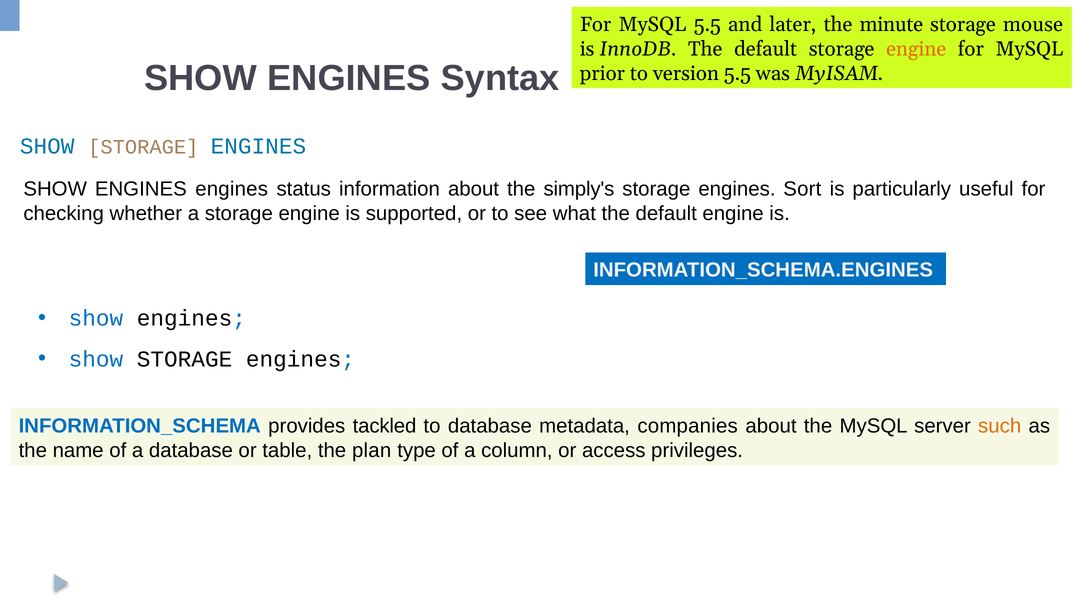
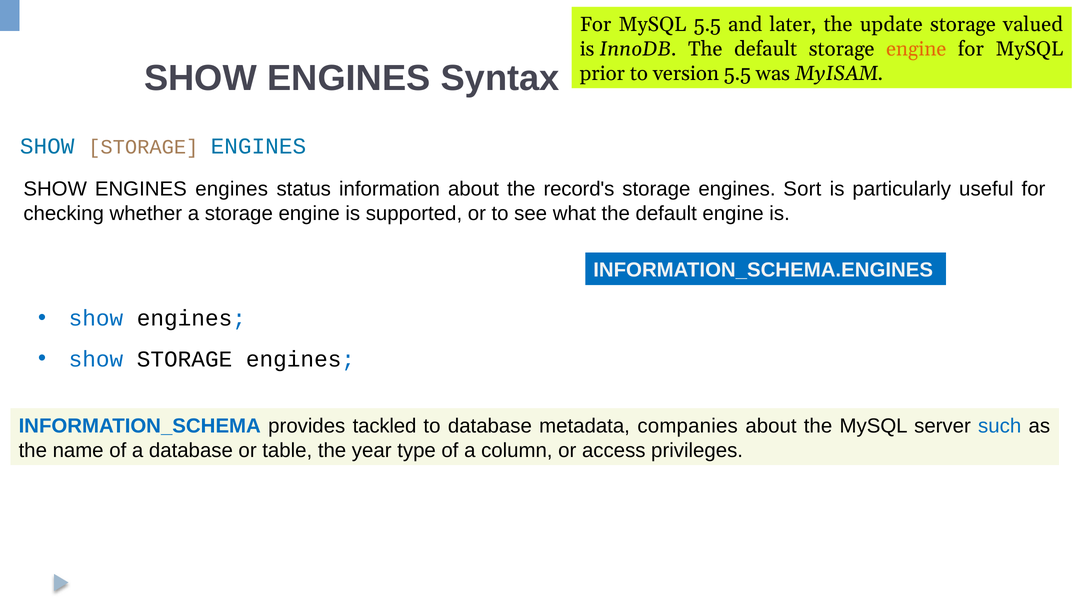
minute: minute -> update
mouse: mouse -> valued
simply's: simply's -> record's
such colour: orange -> blue
plan: plan -> year
